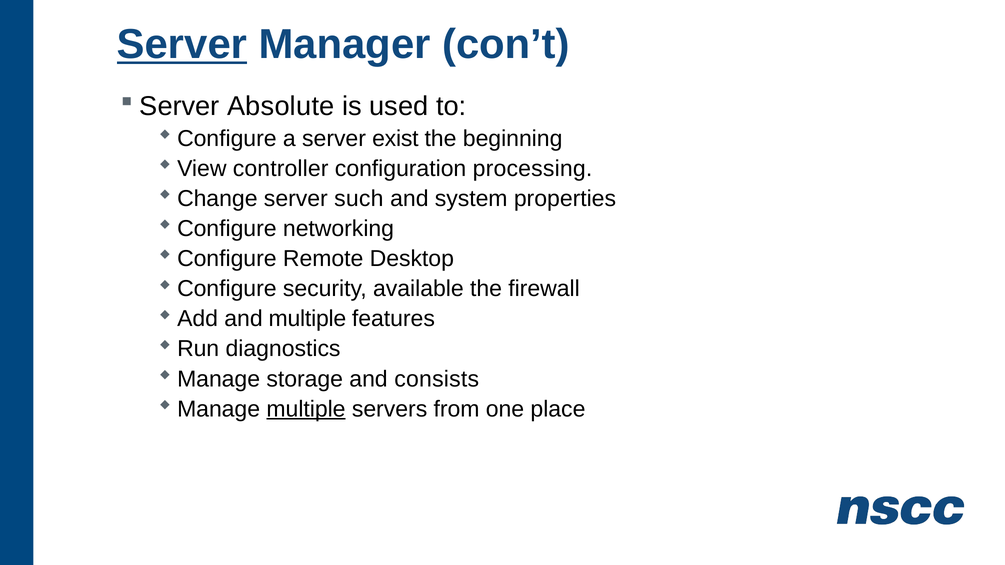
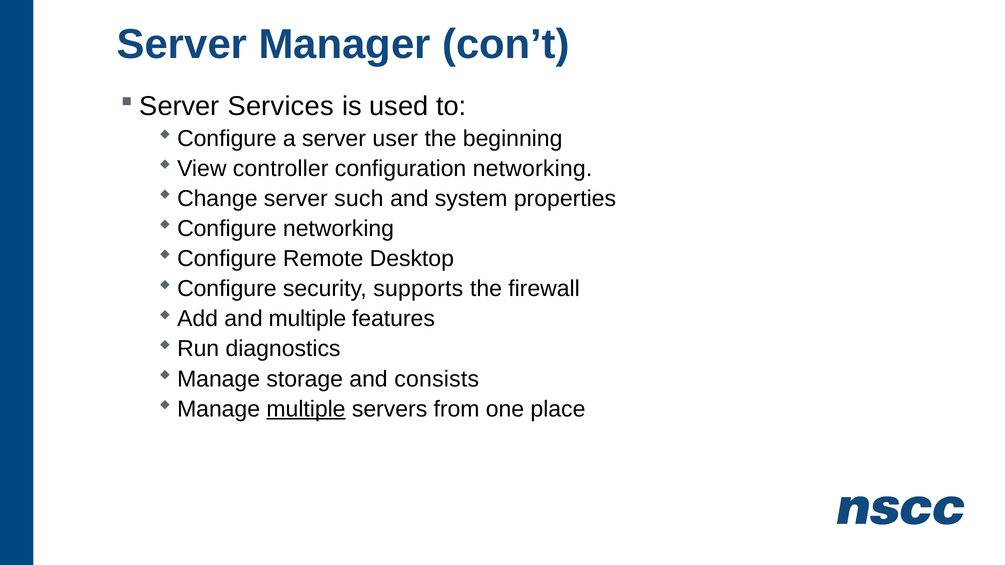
Server at (182, 45) underline: present -> none
Absolute: Absolute -> Services
exist: exist -> user
configuration processing: processing -> networking
available: available -> supports
